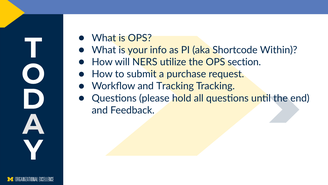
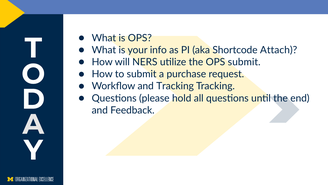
Within: Within -> Attach
OPS section: section -> submit
